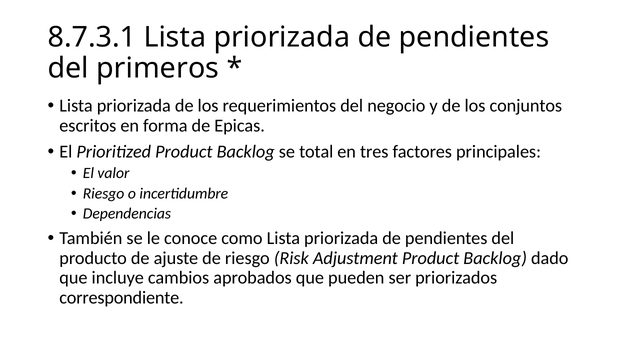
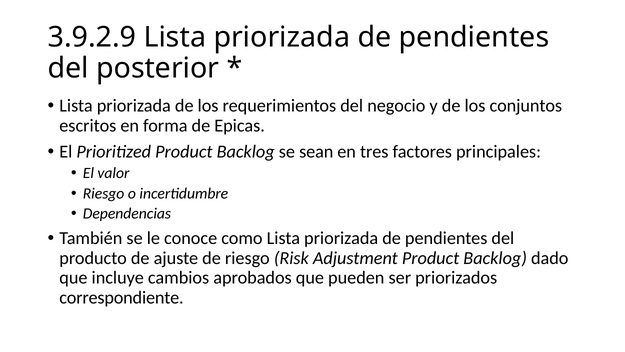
8.7.3.1: 8.7.3.1 -> 3.9.2.9
primeros: primeros -> posterior
total: total -> sean
